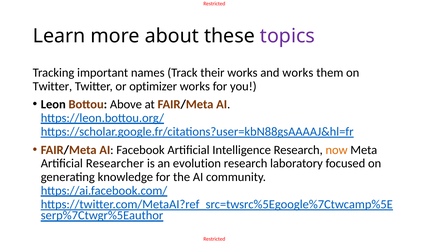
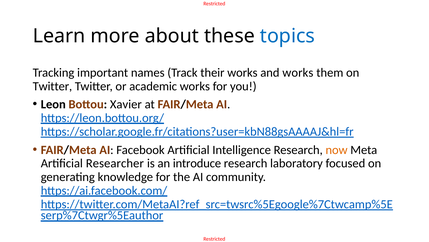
topics colour: purple -> blue
optimizer: optimizer -> academic
Above: Above -> Xavier
evolution: evolution -> introduce
